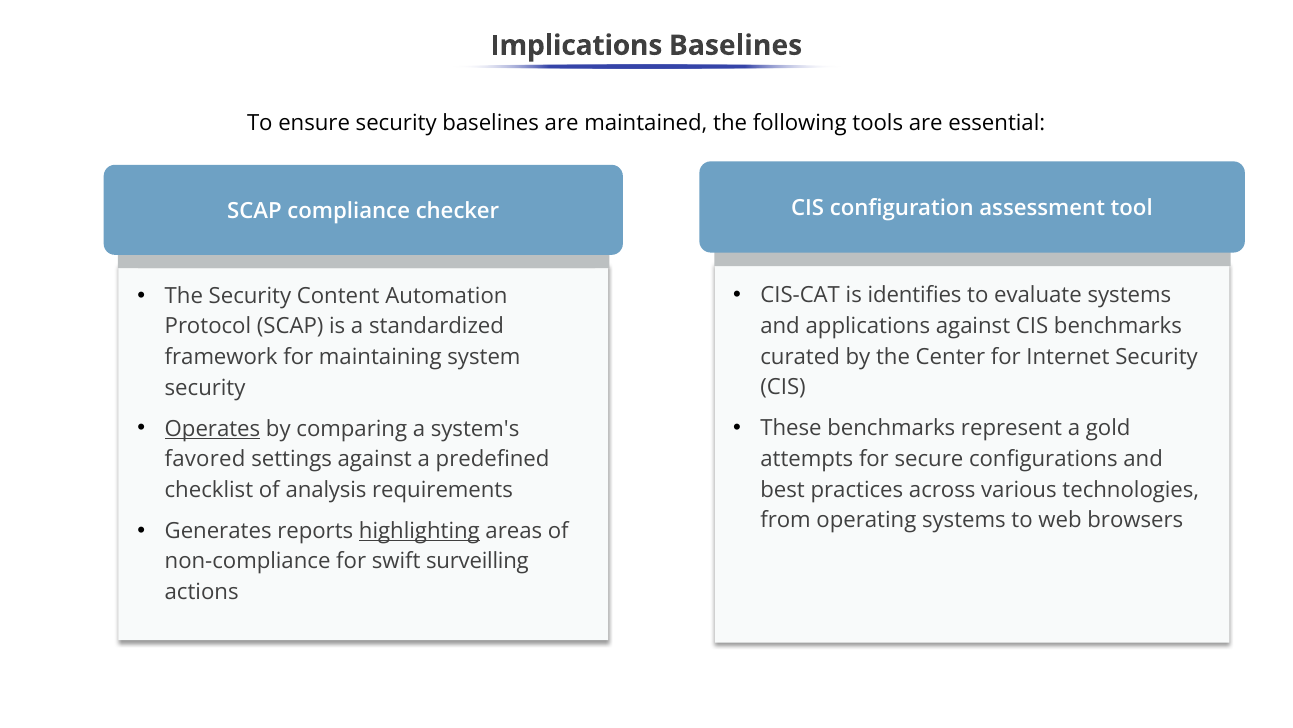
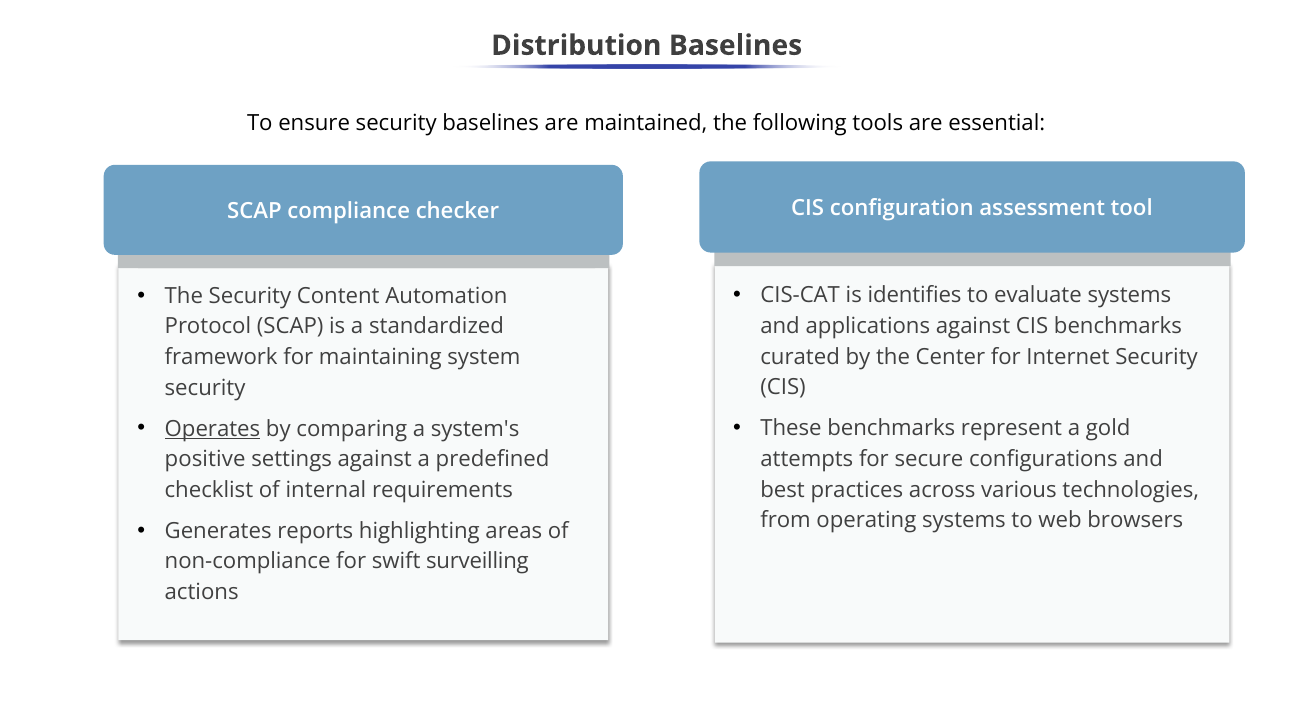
Implications: Implications -> Distribution
favored: favored -> positive
analysis: analysis -> internal
highlighting underline: present -> none
